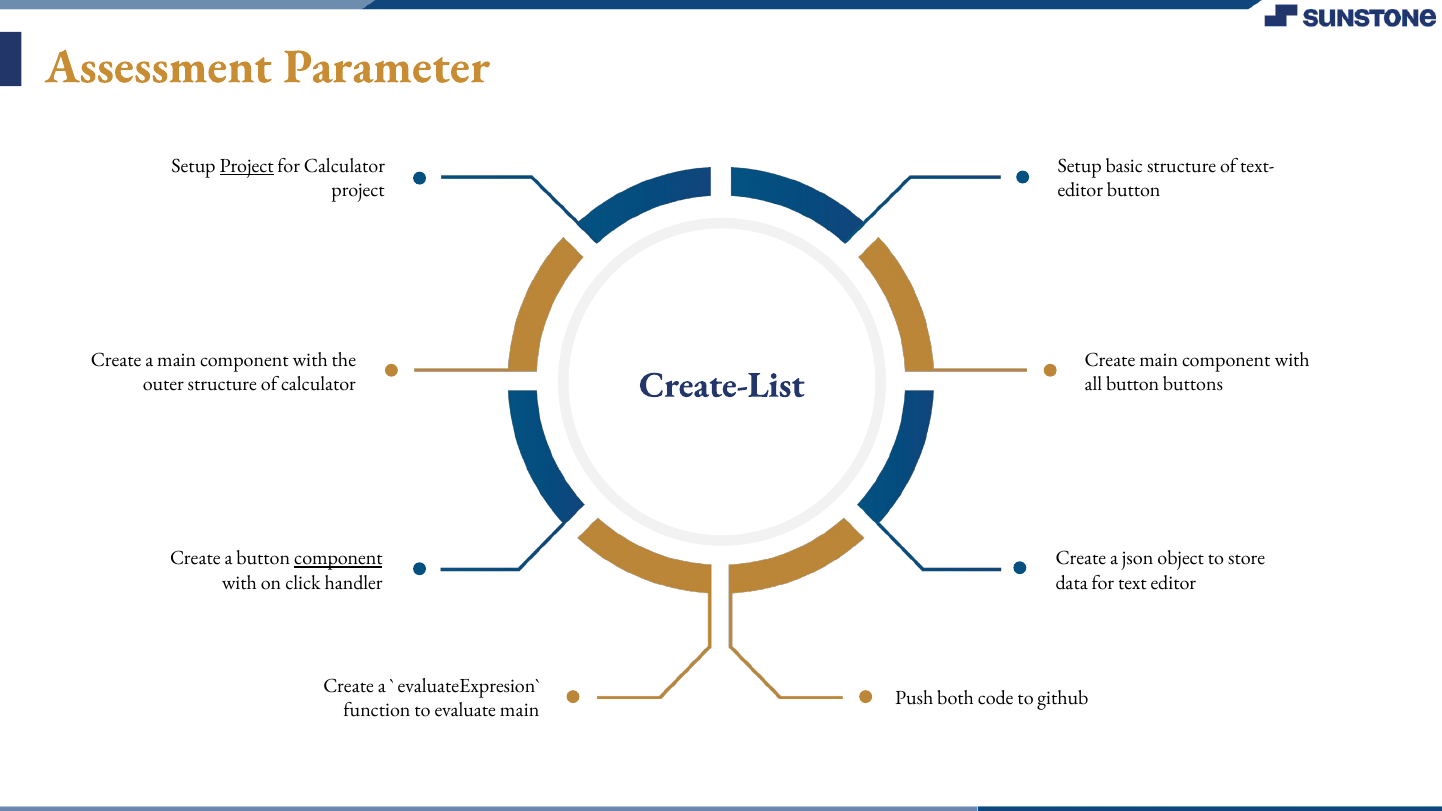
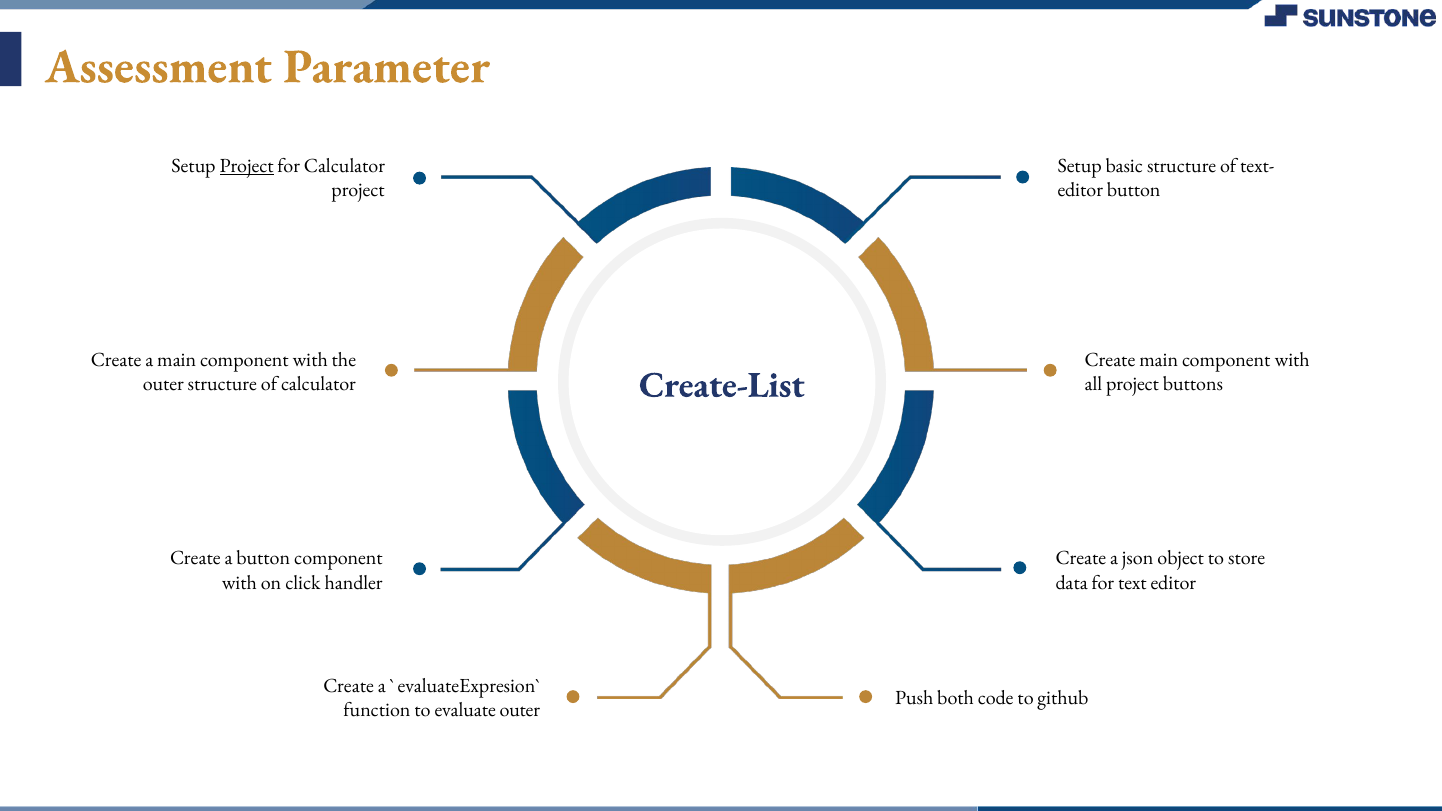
all button: button -> project
component at (338, 558) underline: present -> none
evaluate main: main -> outer
